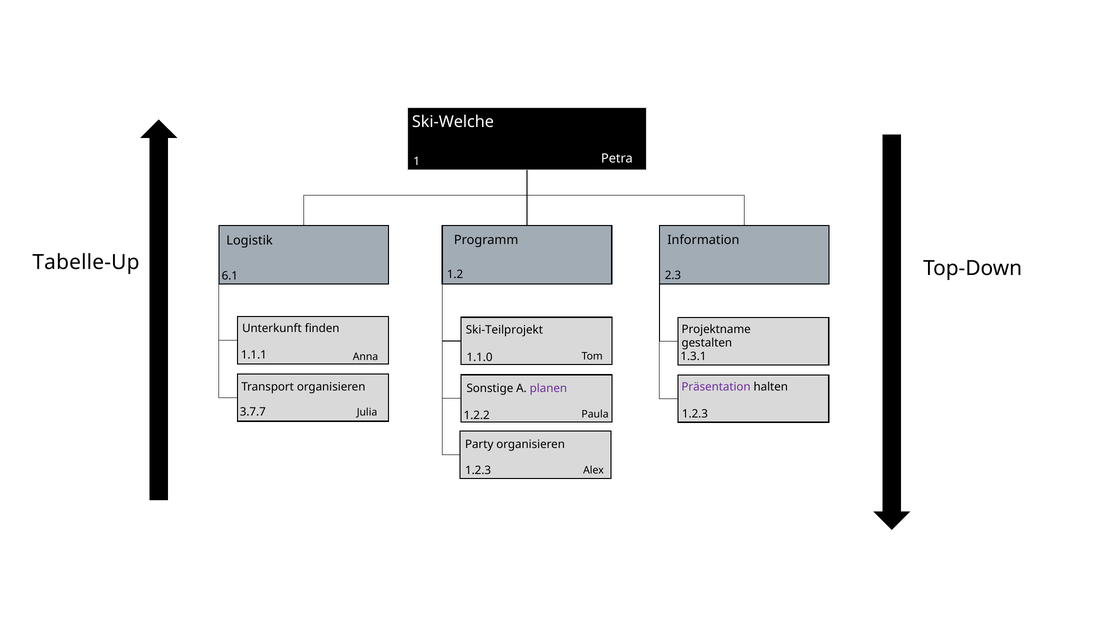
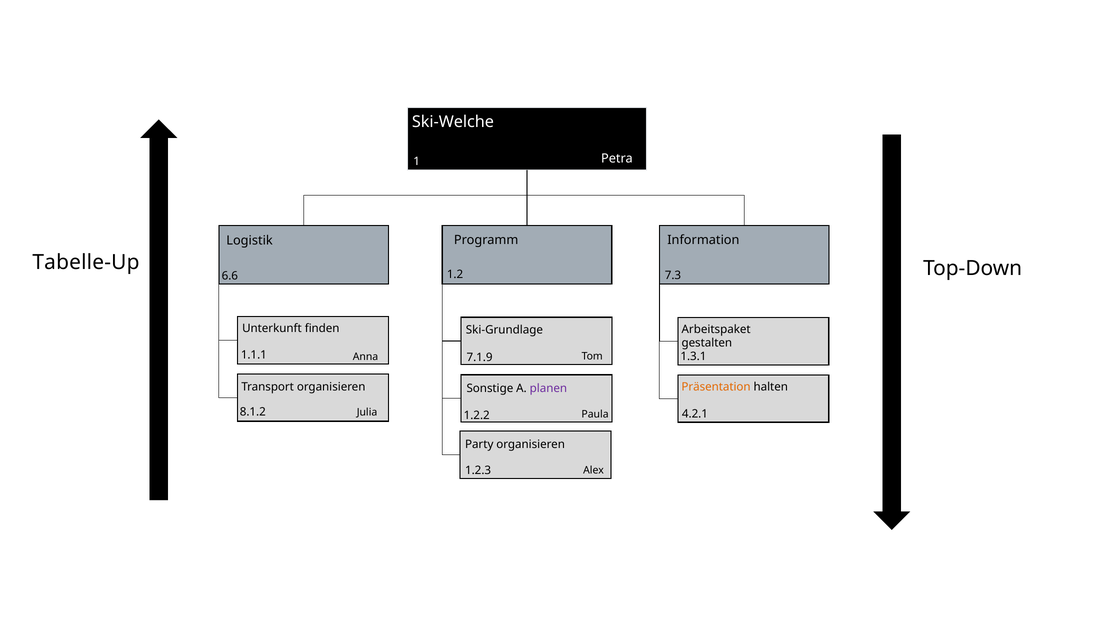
2.3: 2.3 -> 7.3
6.1: 6.1 -> 6.6
Projektname: Projektname -> Arbeitspaket
Ski-Teilprojekt: Ski-Teilprojekt -> Ski-Grundlage
1.1.0: 1.1.0 -> 7.1.9
Präsentation colour: purple -> orange
3.7.7: 3.7.7 -> 8.1.2
1.2.3 at (695, 414): 1.2.3 -> 4.2.1
